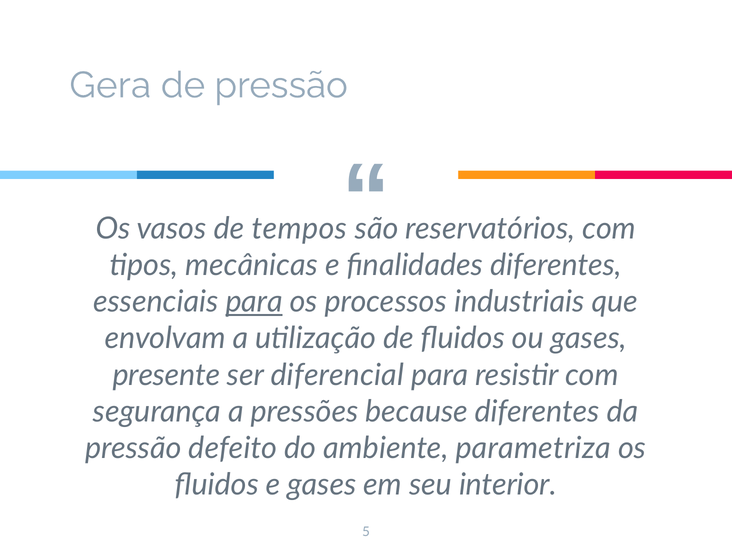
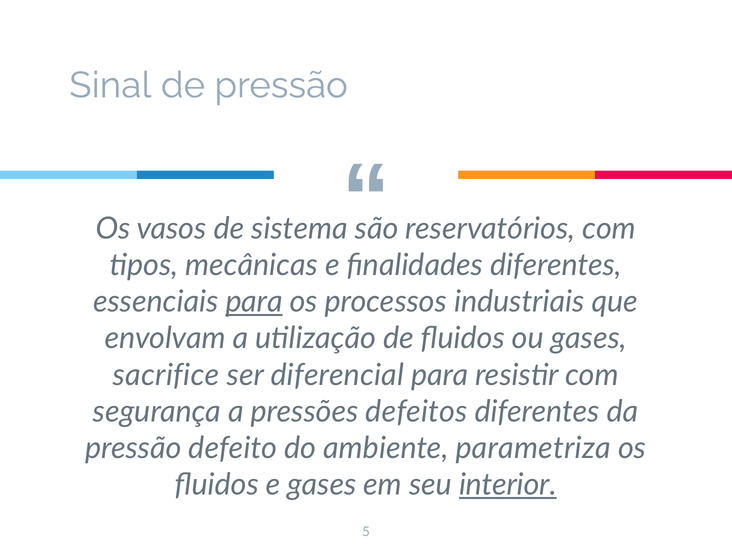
Gera: Gera -> Sinal
tempos: tempos -> sistema
presente: presente -> sacrifice
because: because -> defeitos
interior underline: none -> present
